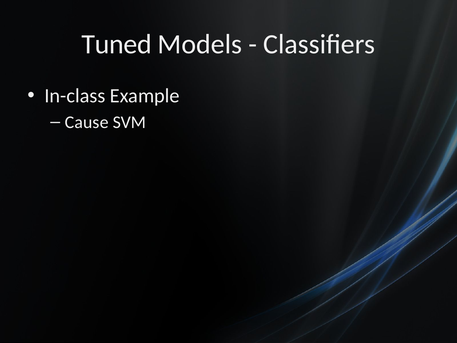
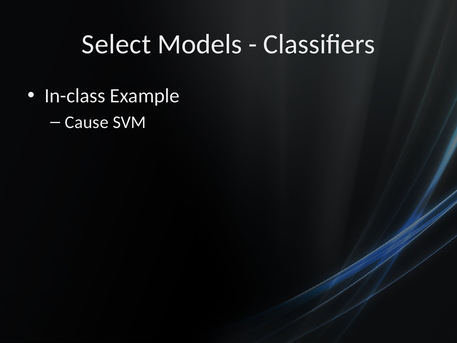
Tuned: Tuned -> Select
